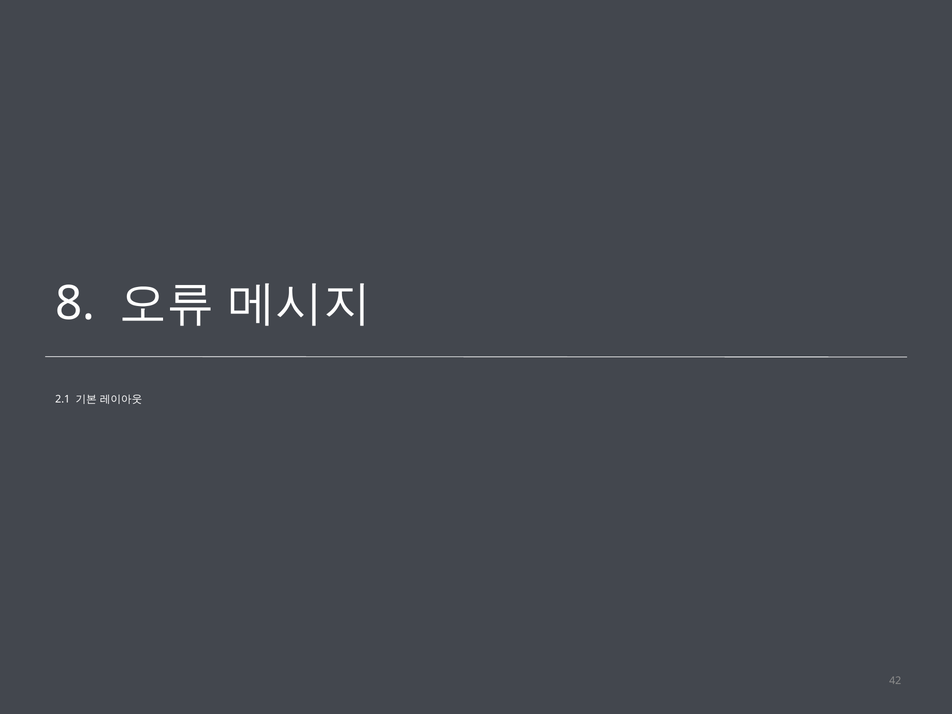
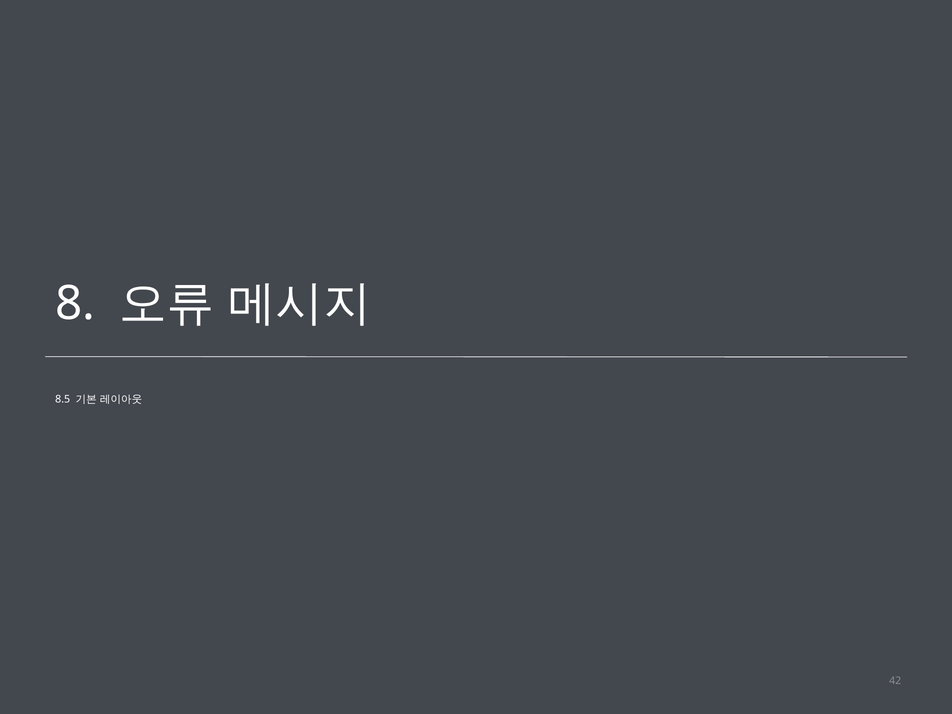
2.1: 2.1 -> 8.5
